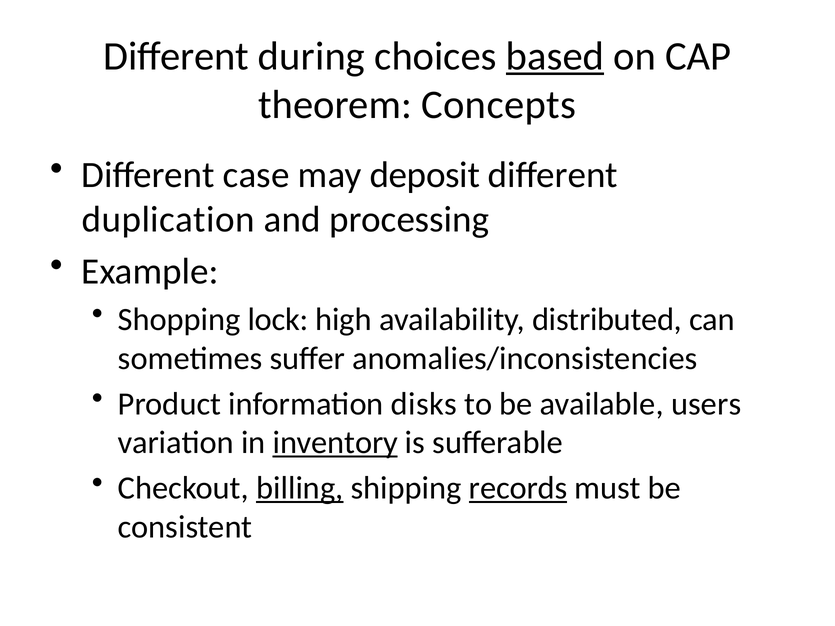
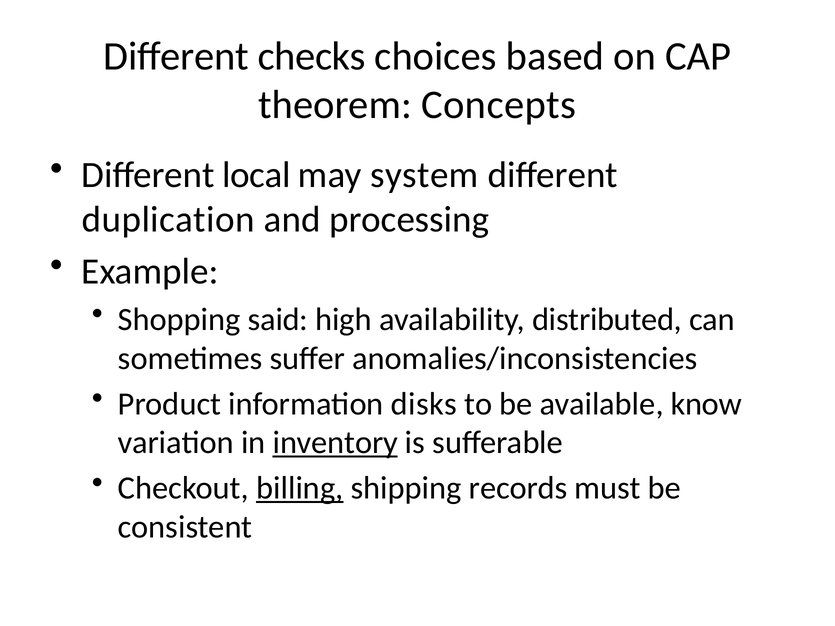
during: during -> checks
based underline: present -> none
case: case -> local
deposit: deposit -> system
lock: lock -> said
users: users -> know
records underline: present -> none
